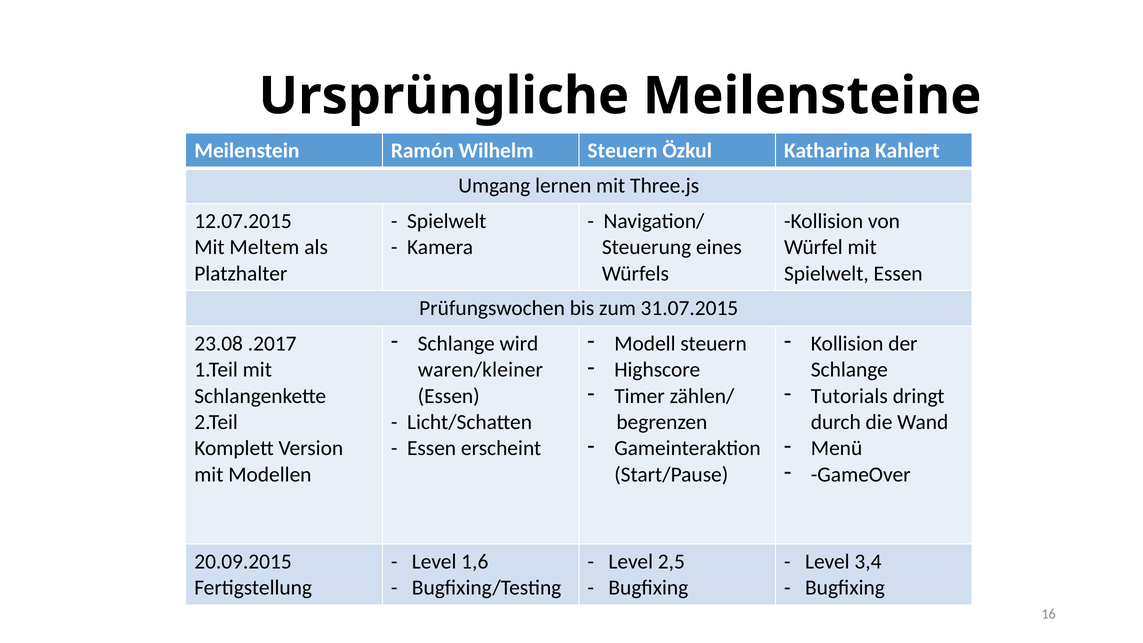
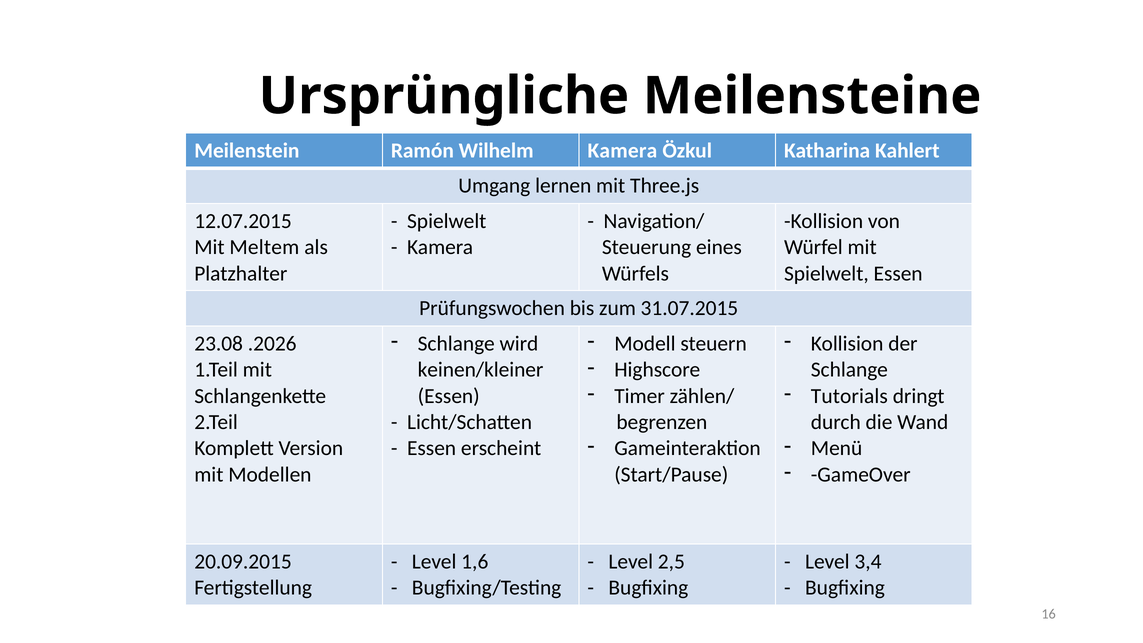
Wilhelm Steuern: Steuern -> Kamera
.2017: .2017 -> .2026
waren/kleiner: waren/kleiner -> keinen/kleiner
